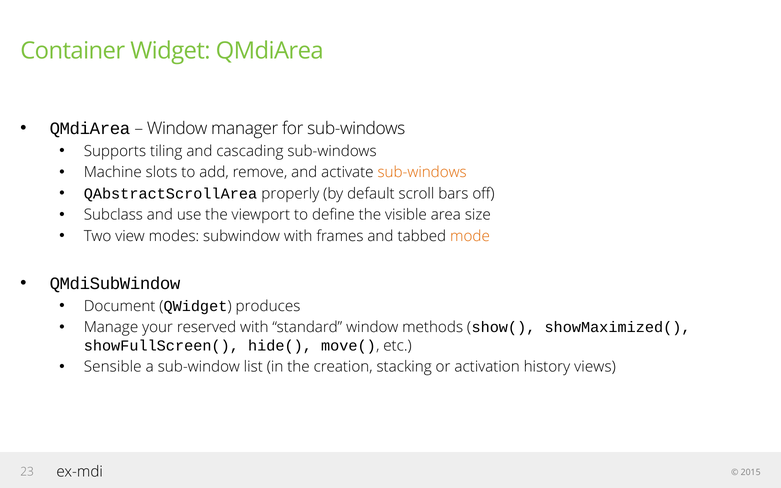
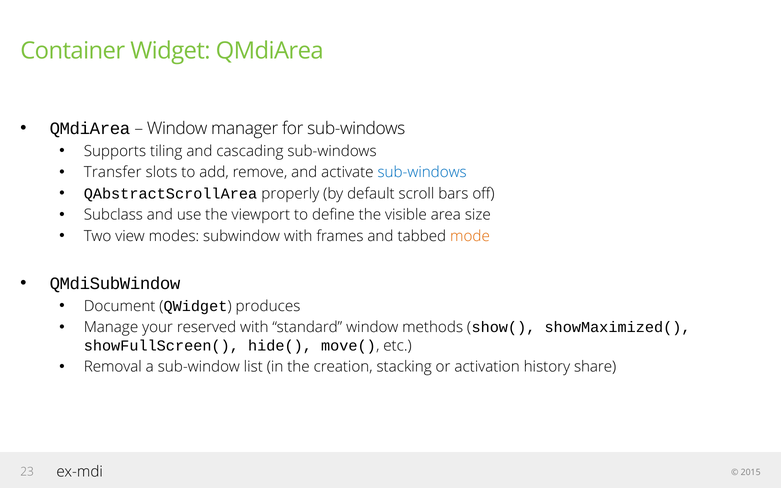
Machine: Machine -> Transfer
sub-windows at (422, 172) colour: orange -> blue
Sensible: Sensible -> Removal
views: views -> share
